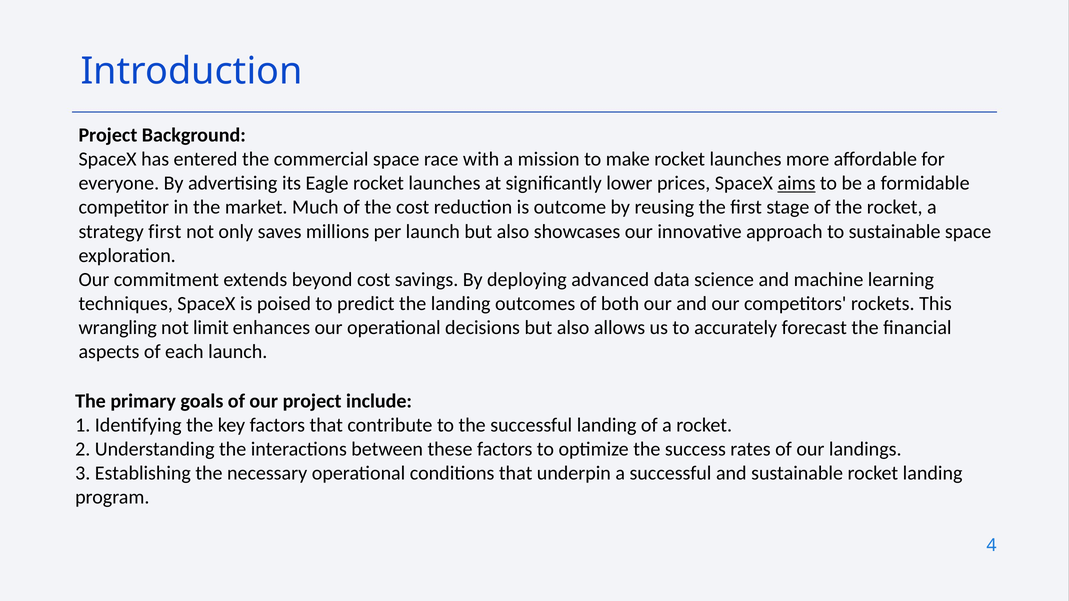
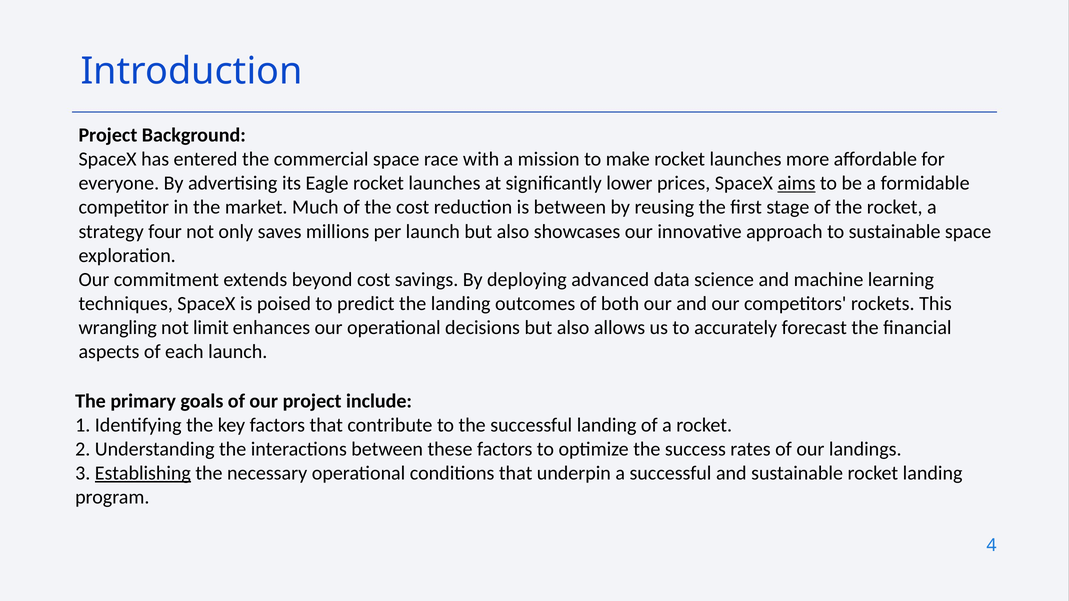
is outcome: outcome -> between
strategy first: first -> four
Establishing underline: none -> present
